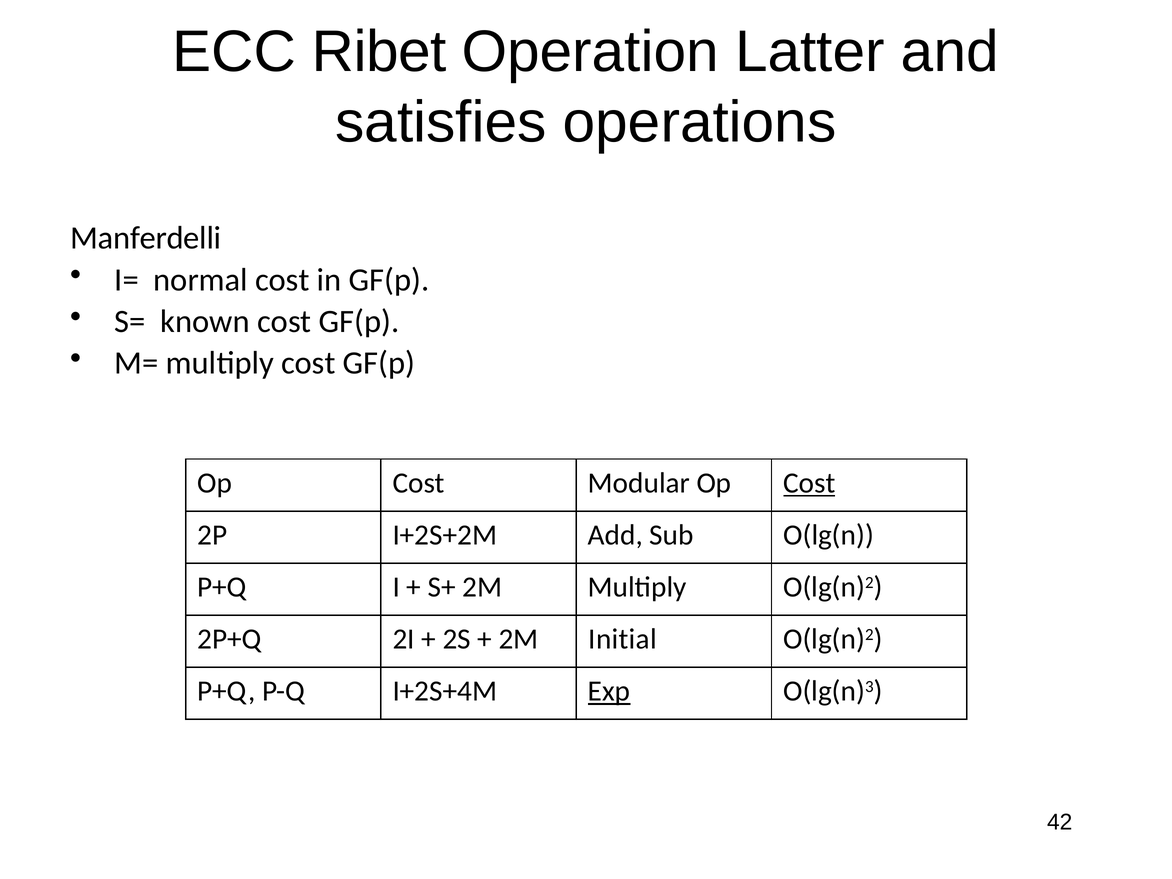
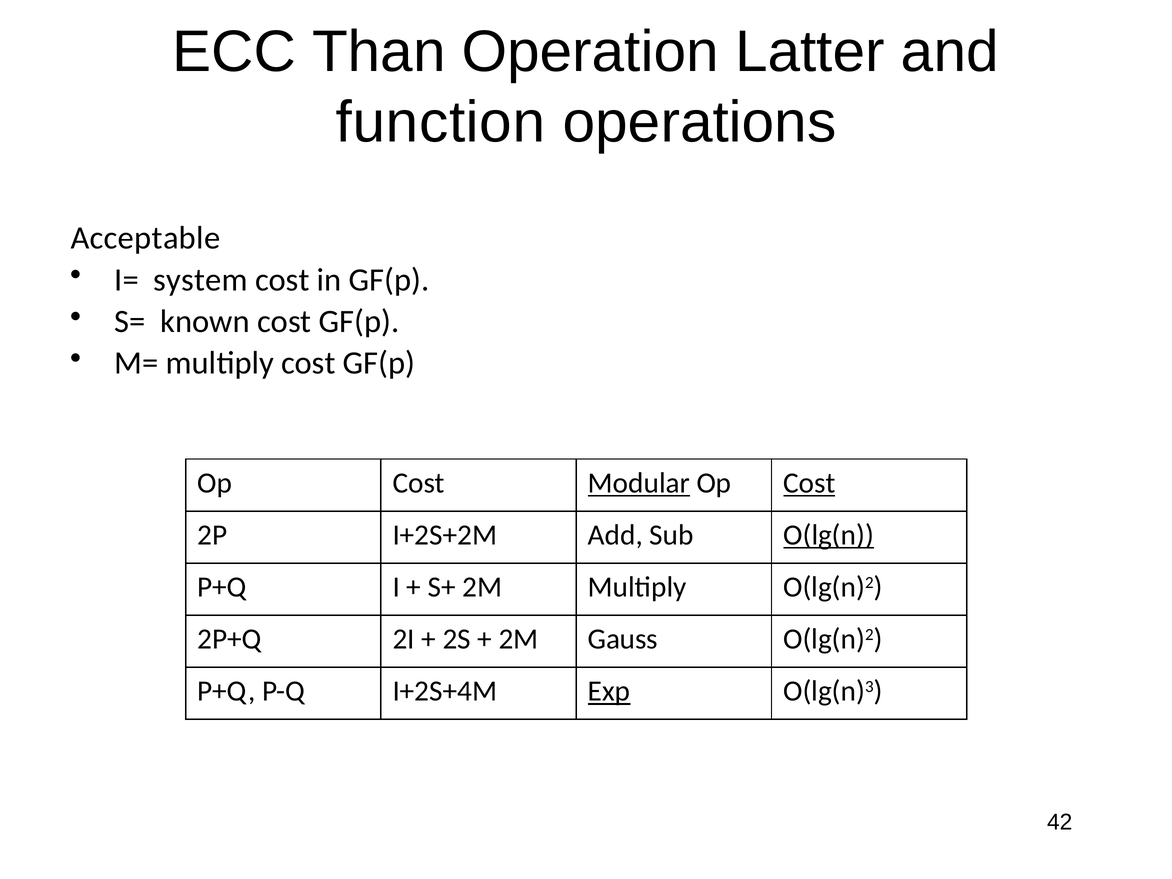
Ribet: Ribet -> Than
satisfies: satisfies -> function
Manferdelli: Manferdelli -> Acceptable
normal: normal -> system
Modular underline: none -> present
O(lg(n underline: none -> present
Initial: Initial -> Gauss
